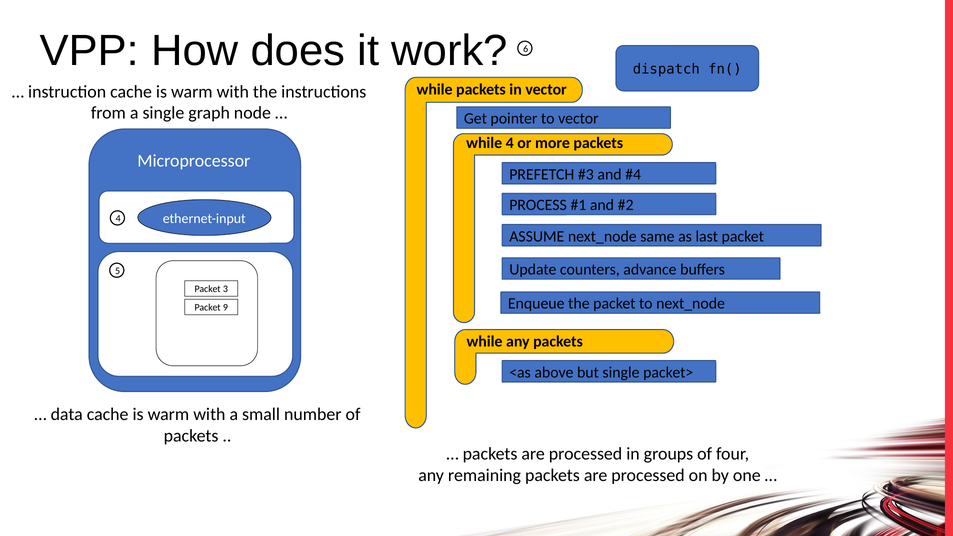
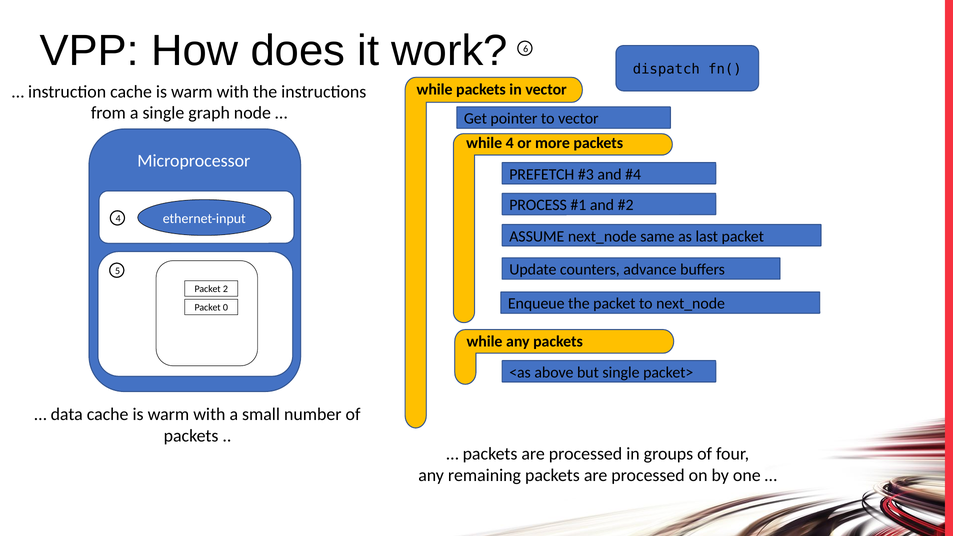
3: 3 -> 2
9: 9 -> 0
